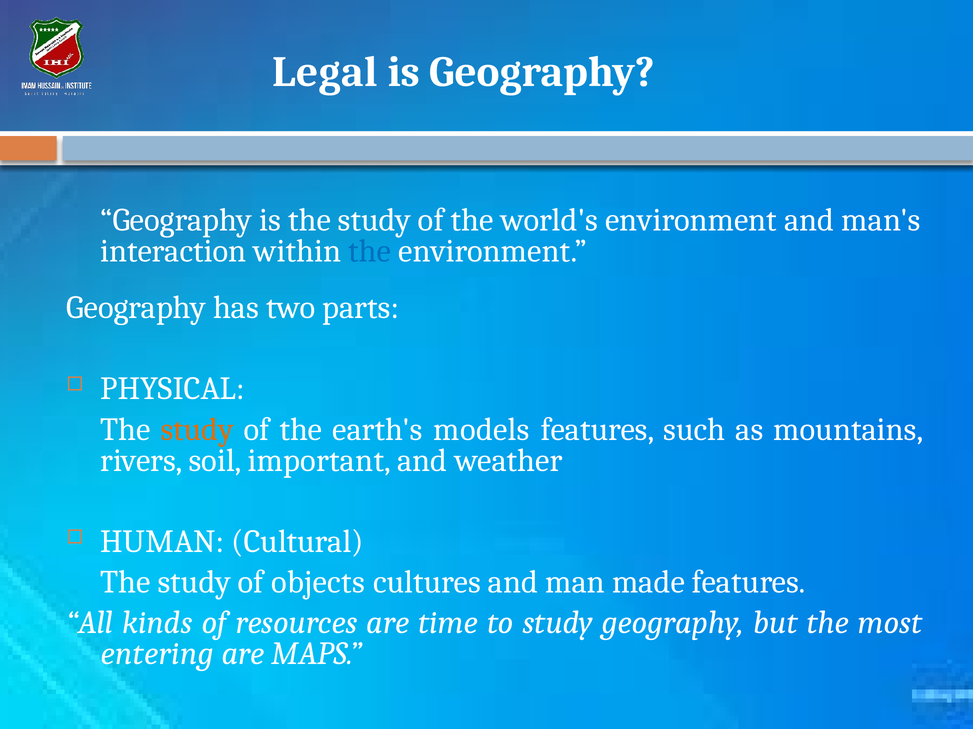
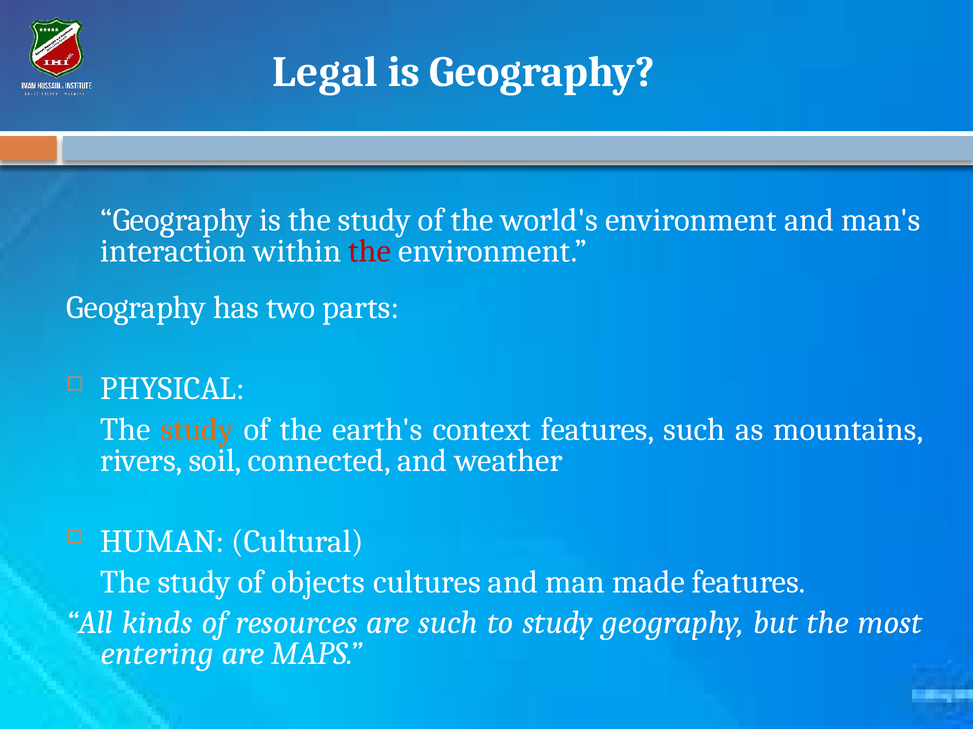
the at (370, 251) colour: blue -> red
models: models -> context
important: important -> connected
are time: time -> such
